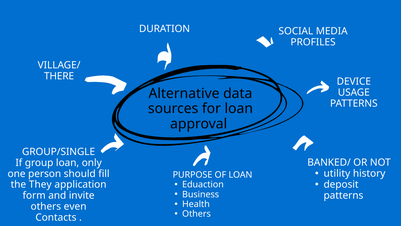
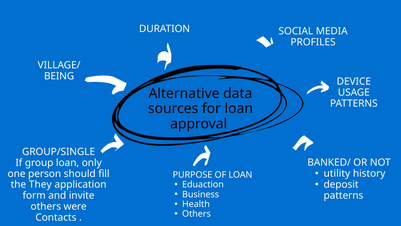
THERE: THERE -> BEING
even: even -> were
